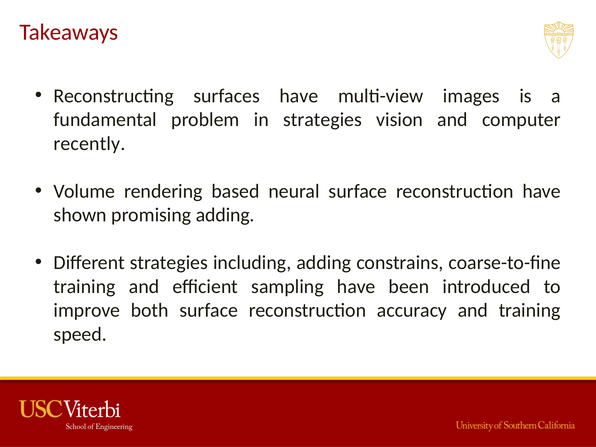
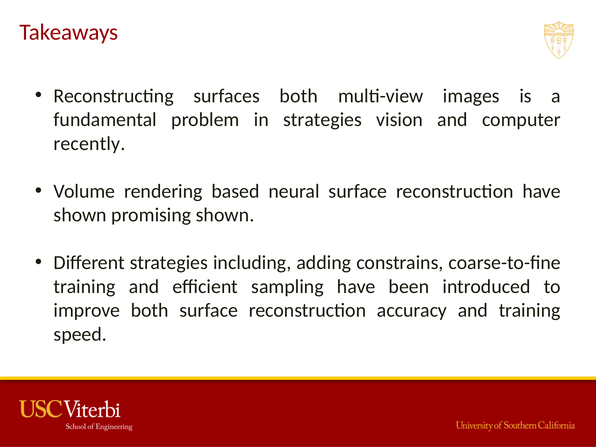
surfaces have: have -> both
promising adding: adding -> shown
